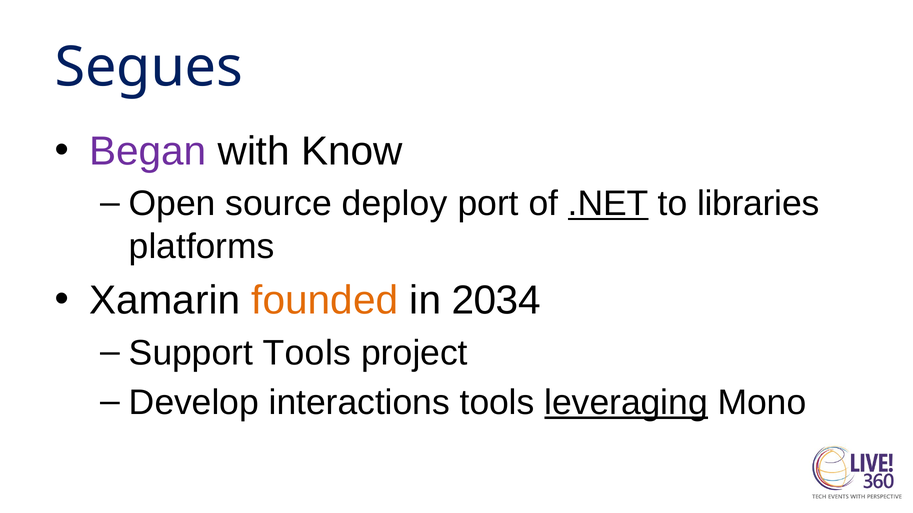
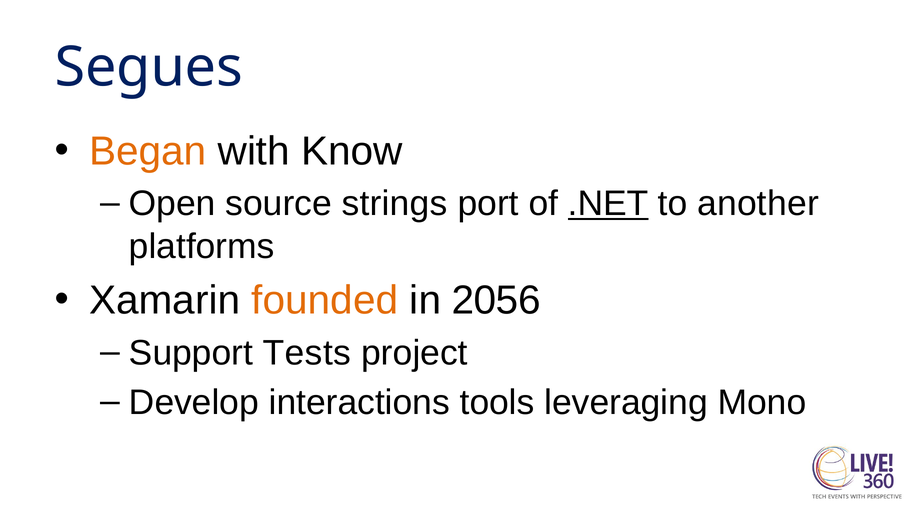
Began colour: purple -> orange
deploy: deploy -> strings
libraries: libraries -> another
2034: 2034 -> 2056
Support Tools: Tools -> Tests
leveraging underline: present -> none
